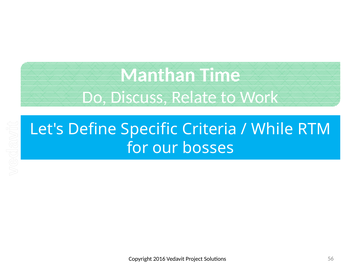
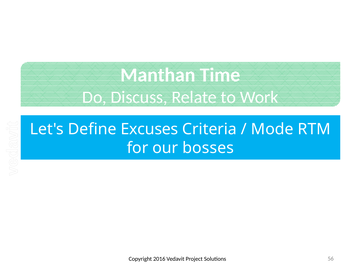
Specific: Specific -> Excuses
While: While -> Mode
